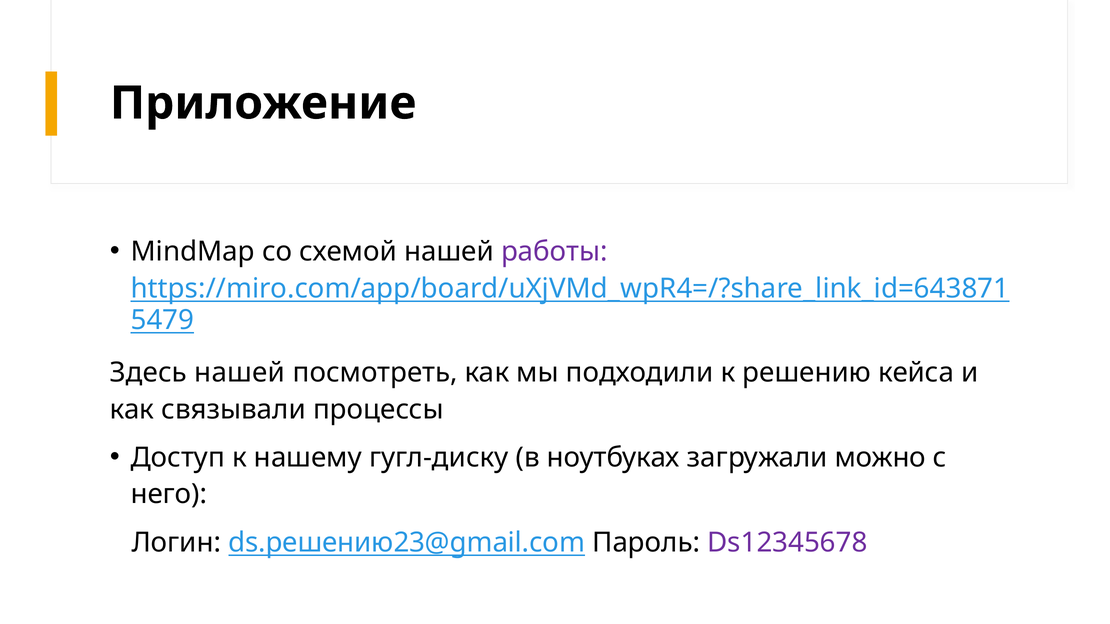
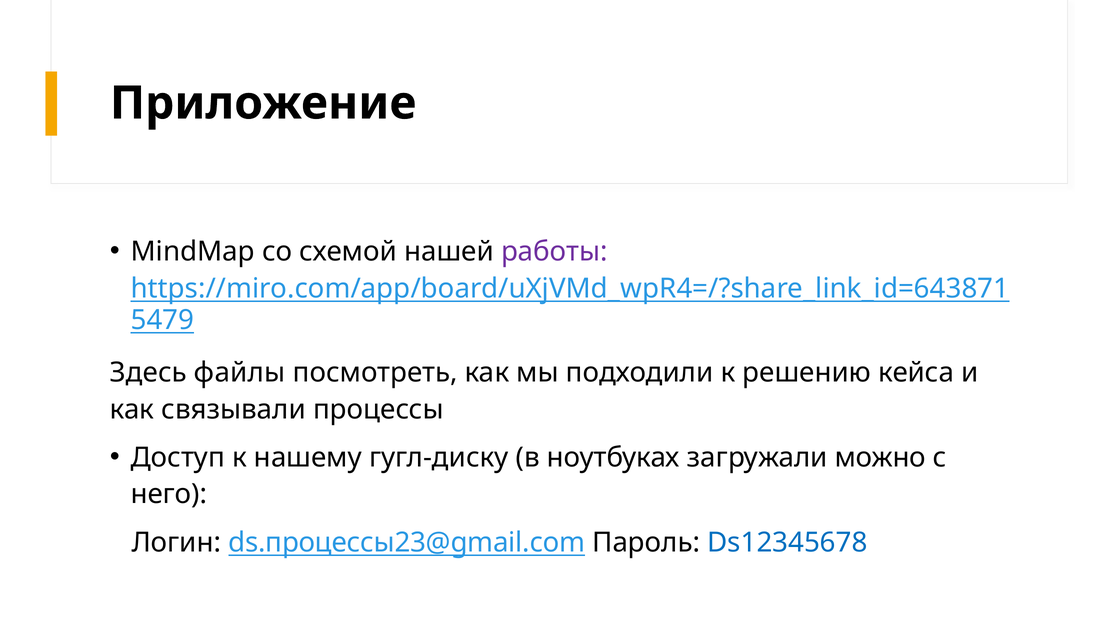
Здесь нашей: нашей -> файлы
ds.решению23@gmail.com: ds.решению23@gmail.com -> ds.процессы23@gmail.com
Ds12345678 colour: purple -> blue
